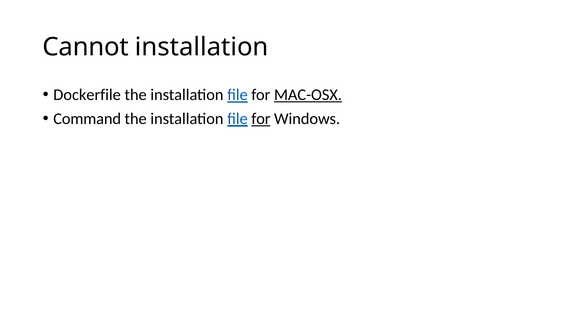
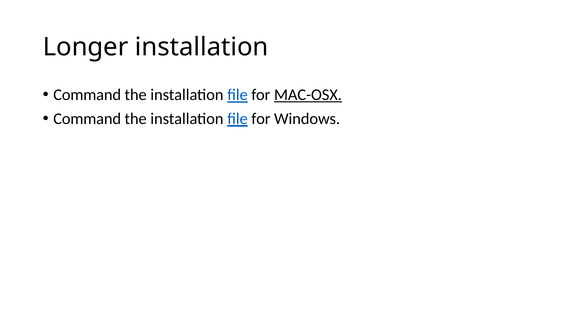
Cannot: Cannot -> Longer
Dockerfile at (87, 95): Dockerfile -> Command
for at (261, 119) underline: present -> none
